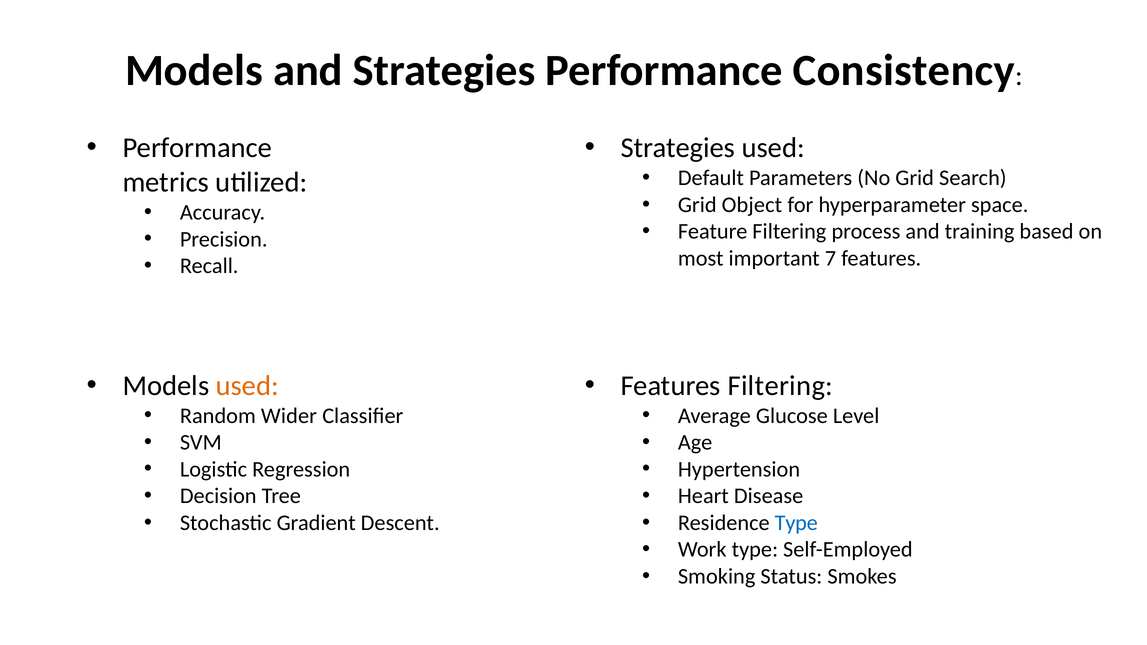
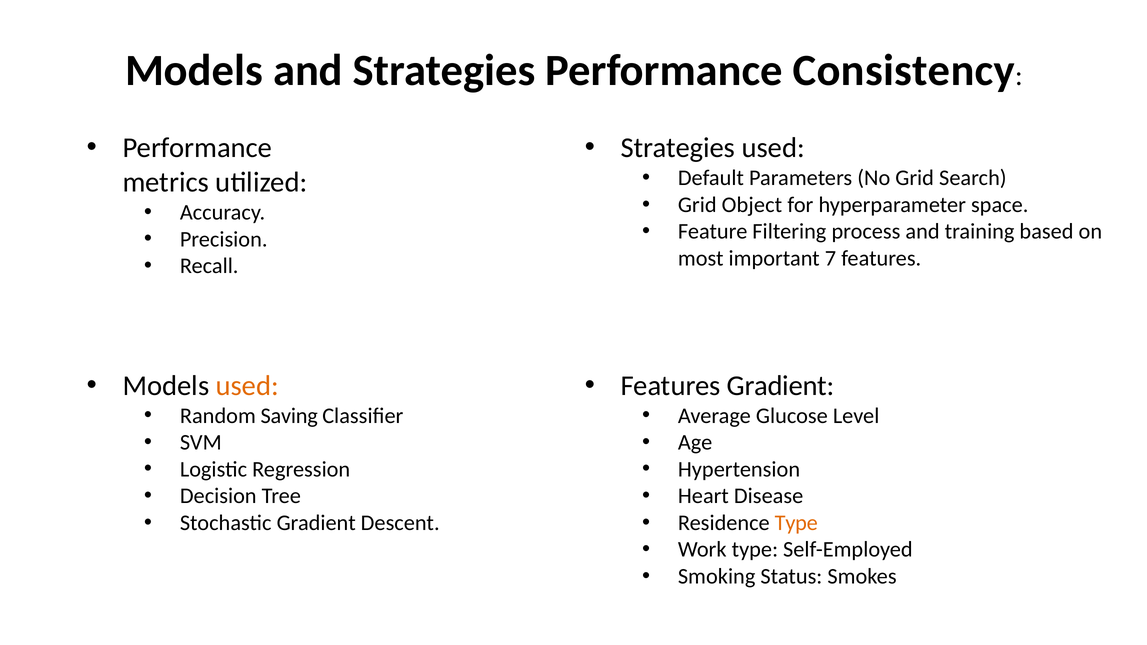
Features Filtering: Filtering -> Gradient
Wider: Wider -> Saving
Type at (796, 523) colour: blue -> orange
